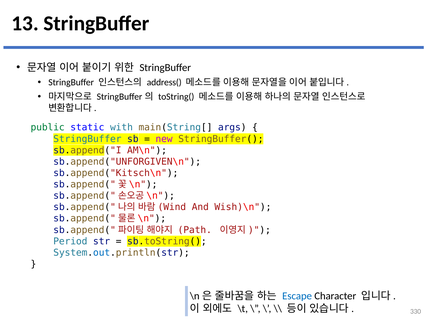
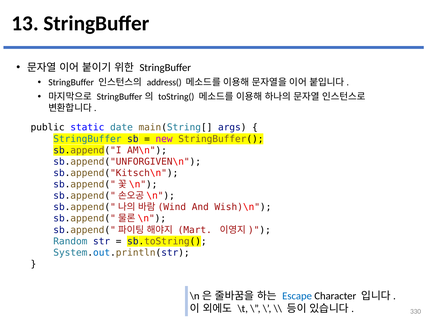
public colour: green -> black
with: with -> date
Path: Path -> Mart
Period: Period -> Random
